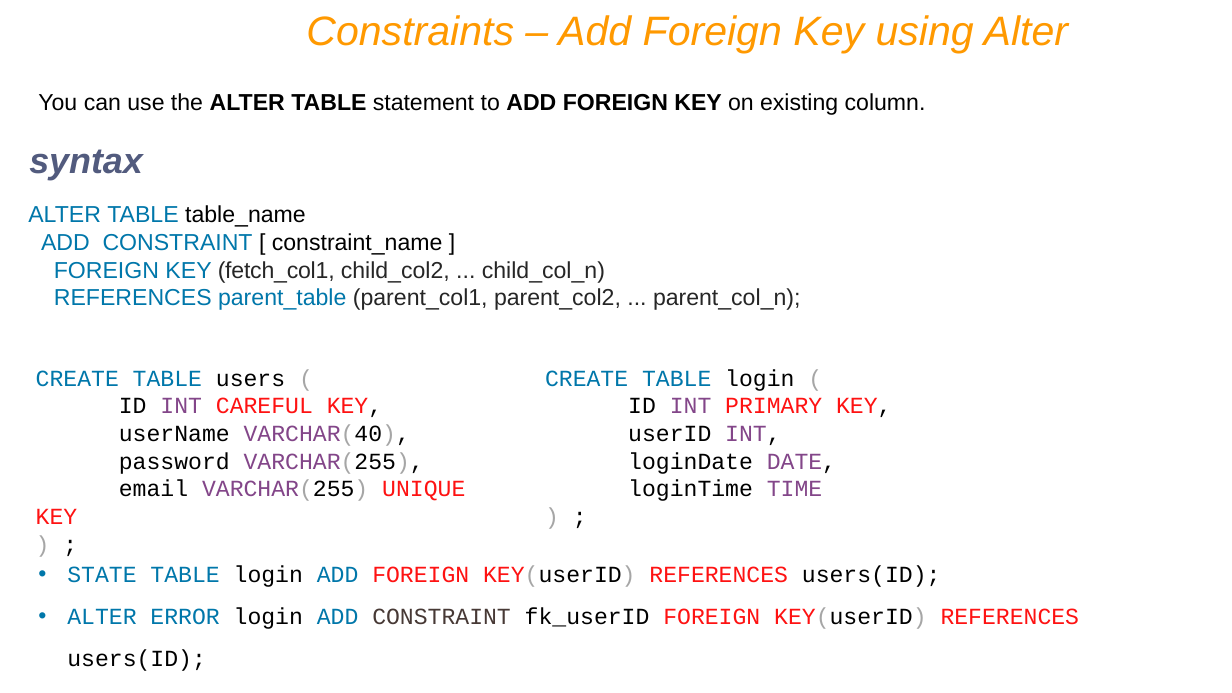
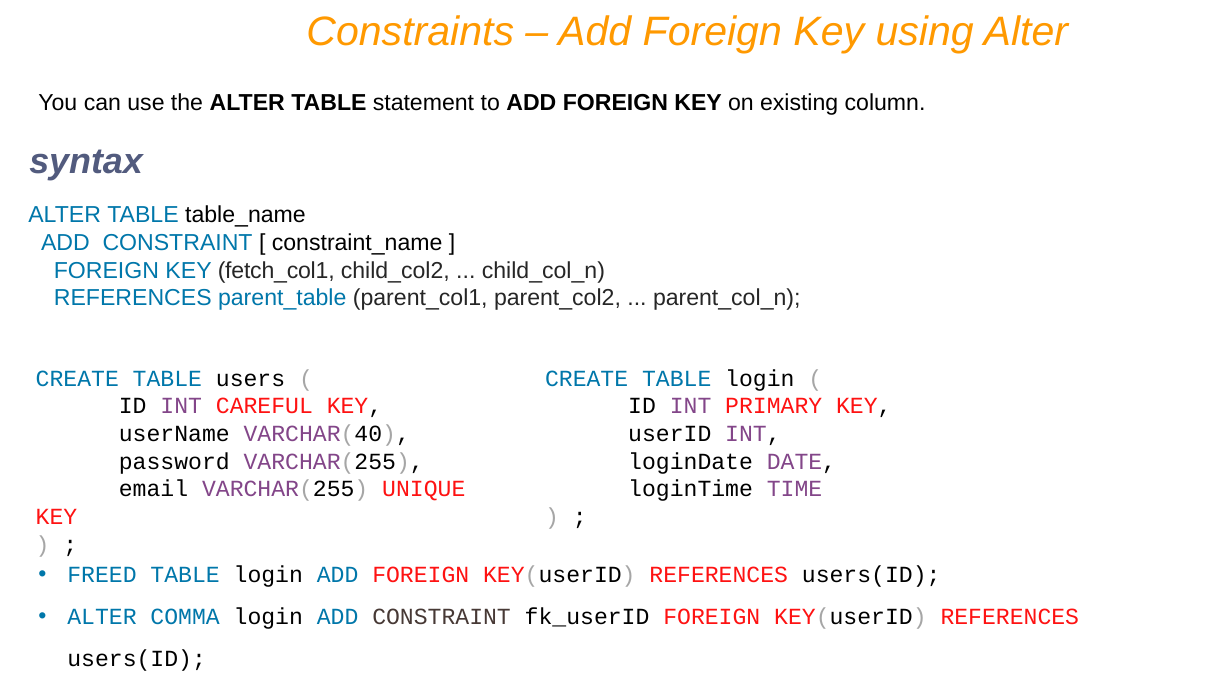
STATE: STATE -> FREED
ERROR: ERROR -> COMMA
